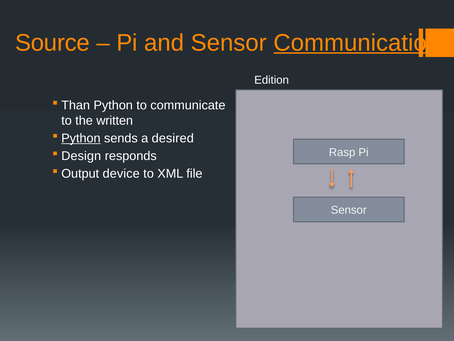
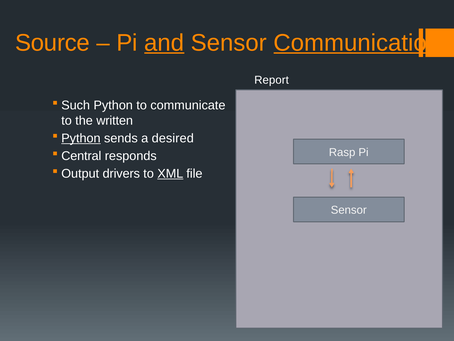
and underline: none -> present
Edition: Edition -> Report
Than: Than -> Such
Design: Design -> Central
device: device -> drivers
XML underline: none -> present
